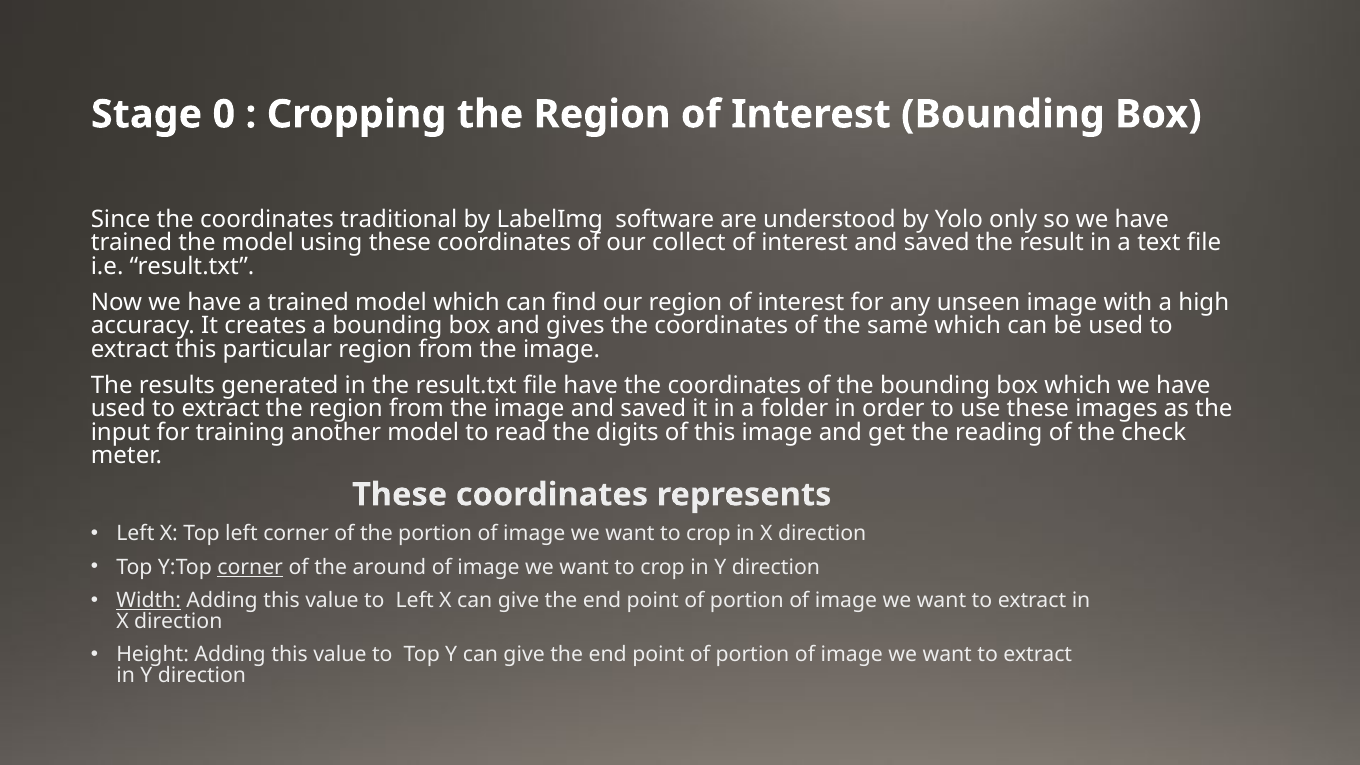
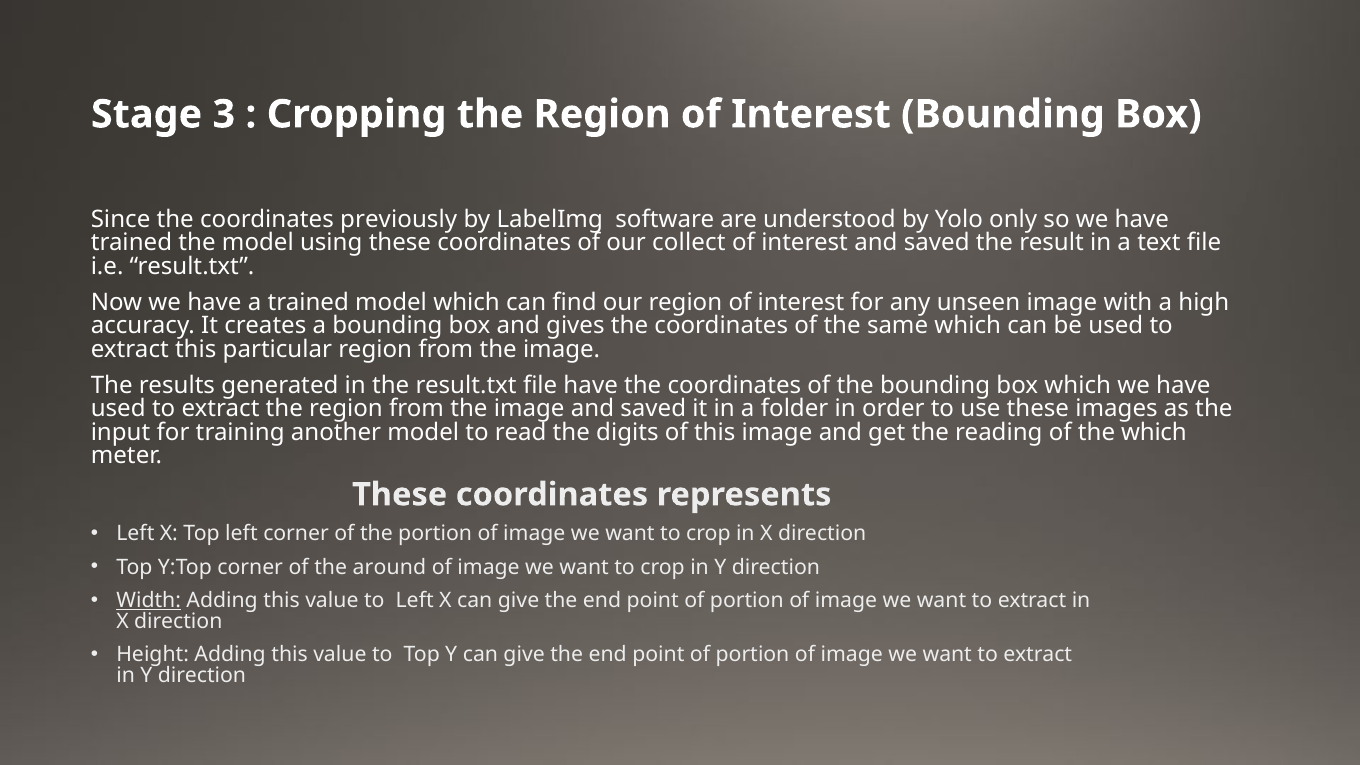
0: 0 -> 3
traditional: traditional -> previously
the check: check -> which
corner at (250, 567) underline: present -> none
